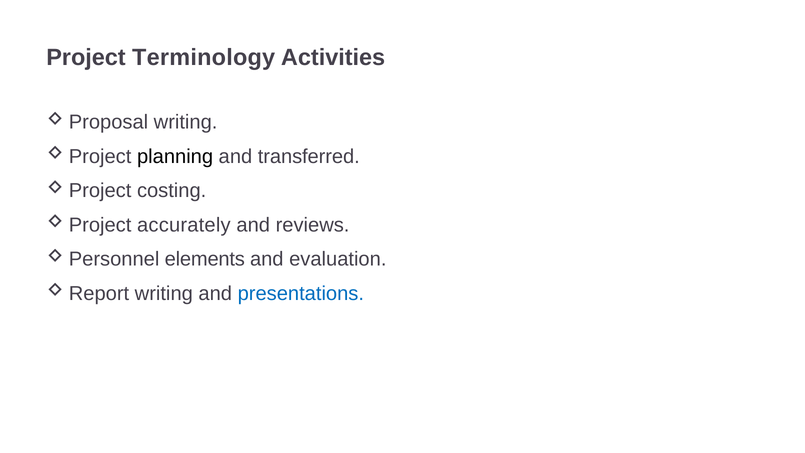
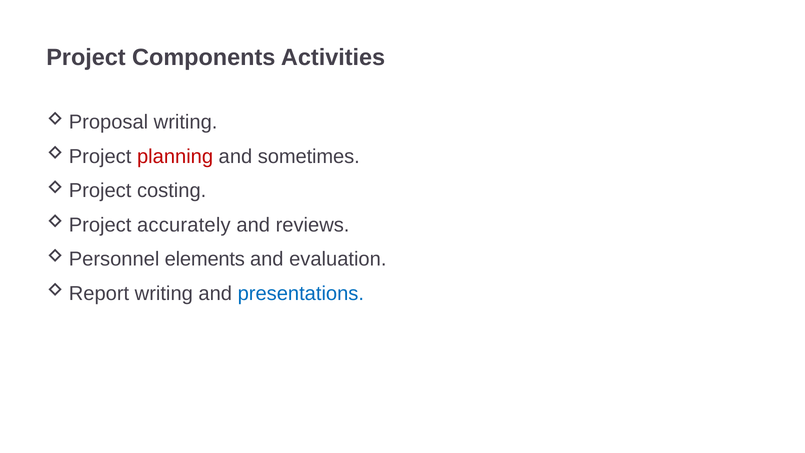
Terminology: Terminology -> Components
planning colour: black -> red
transferred: transferred -> sometimes
